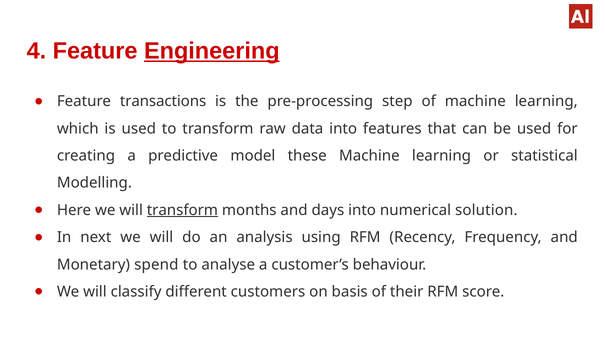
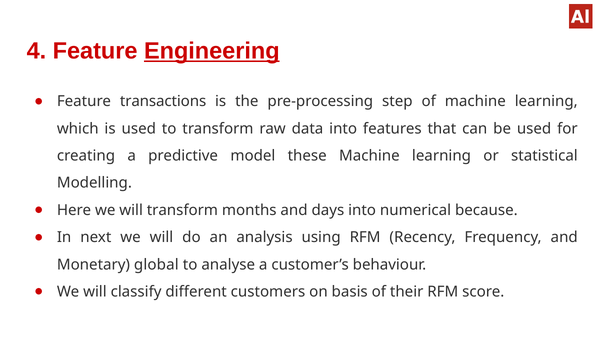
transform at (182, 210) underline: present -> none
solution: solution -> because
spend: spend -> global
